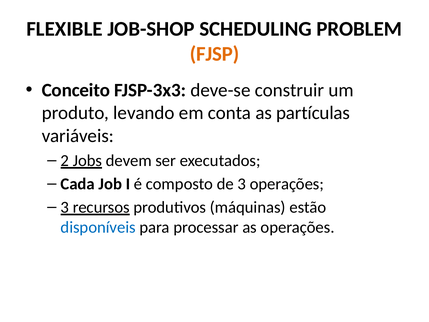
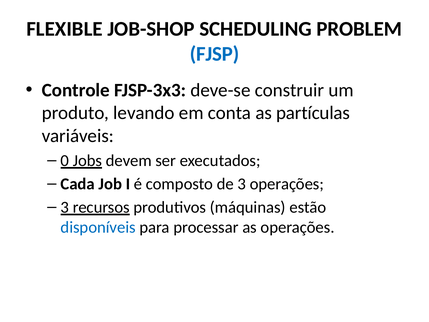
FJSP colour: orange -> blue
Conceito: Conceito -> Controle
2: 2 -> 0
